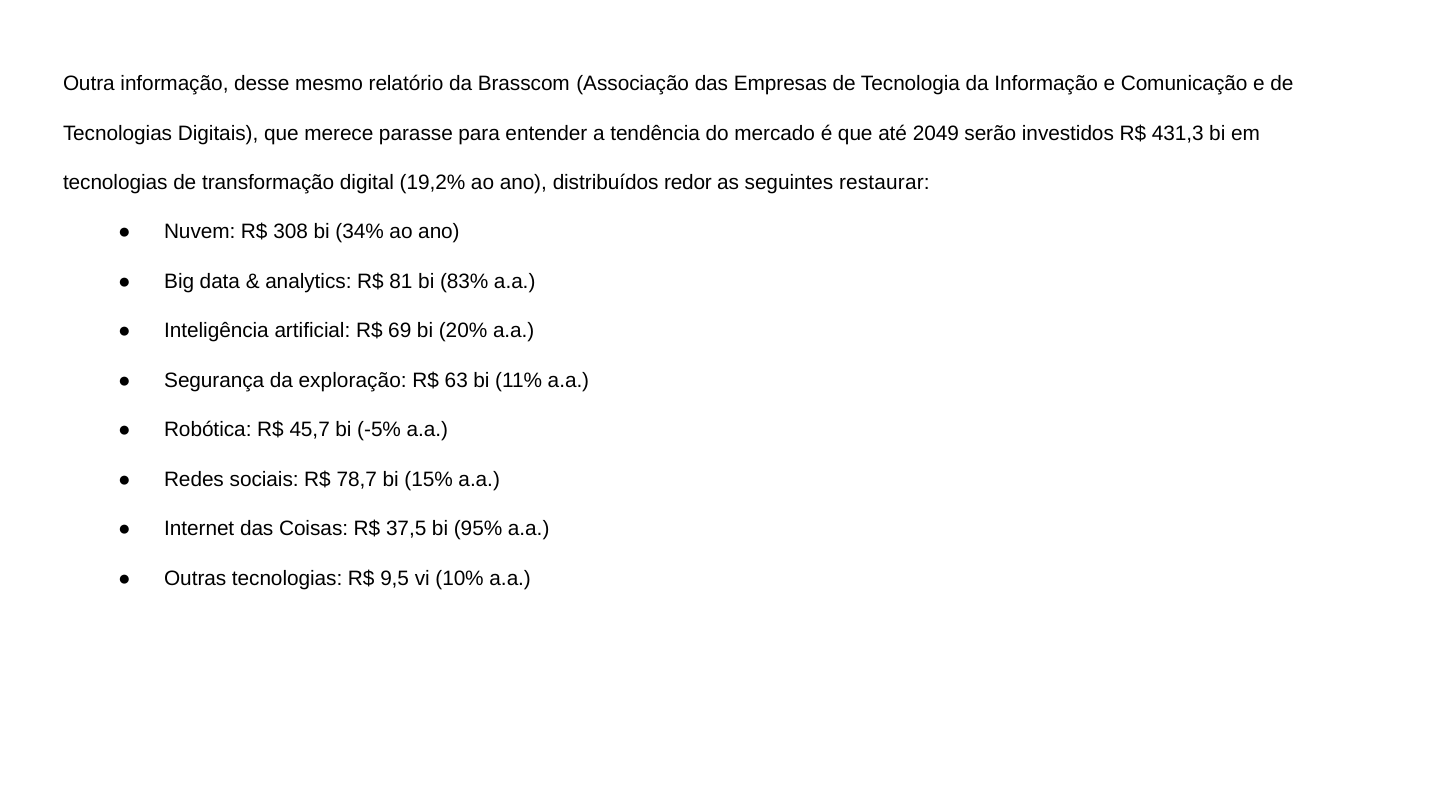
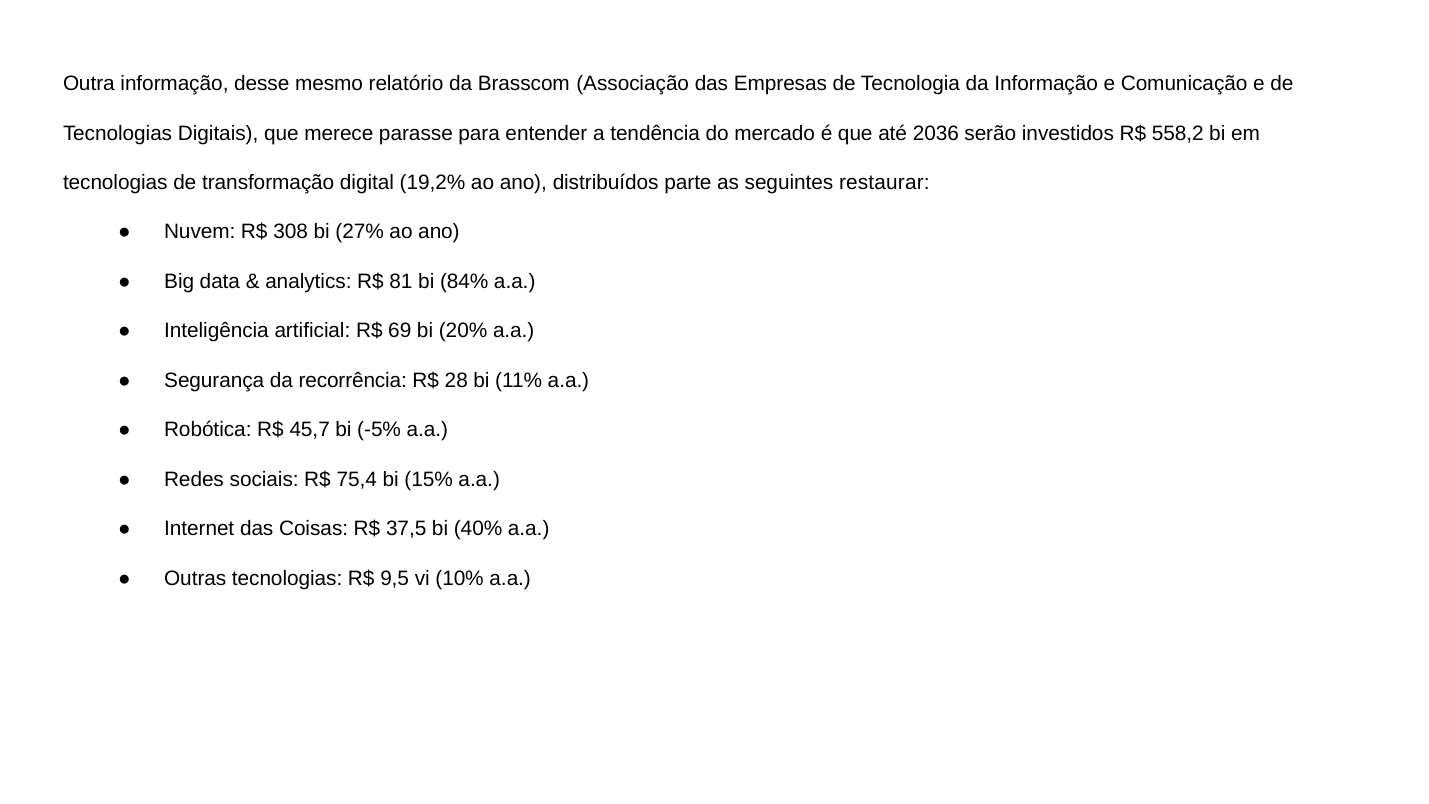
2049: 2049 -> 2036
431,3: 431,3 -> 558,2
redor: redor -> parte
34%: 34% -> 27%
83%: 83% -> 84%
exploração: exploração -> recorrência
63: 63 -> 28
78,7: 78,7 -> 75,4
95%: 95% -> 40%
